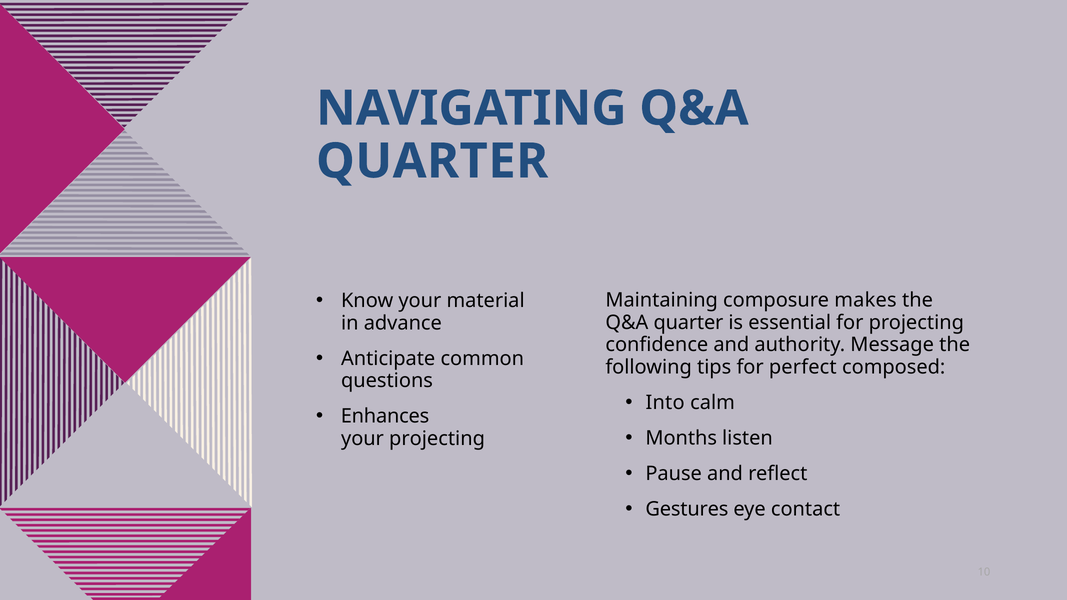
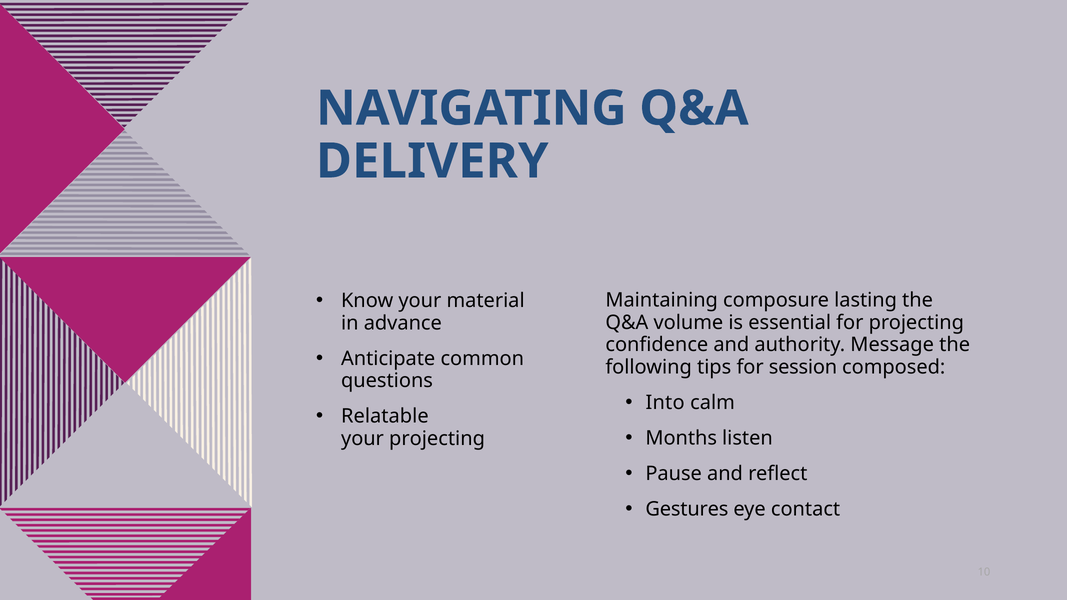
QUARTER at (432, 161): QUARTER -> DELIVERY
makes: makes -> lasting
quarter at (688, 323): quarter -> volume
perfect: perfect -> session
Enhances: Enhances -> Relatable
